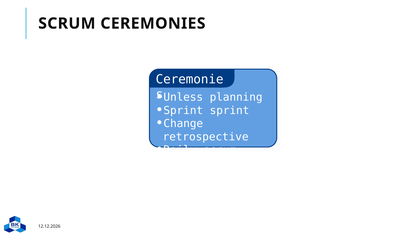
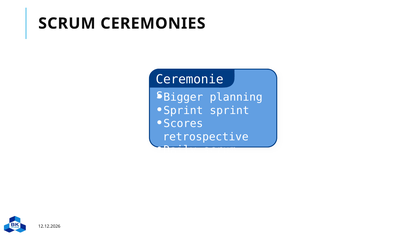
Unless: Unless -> Bigger
Change: Change -> Scores
